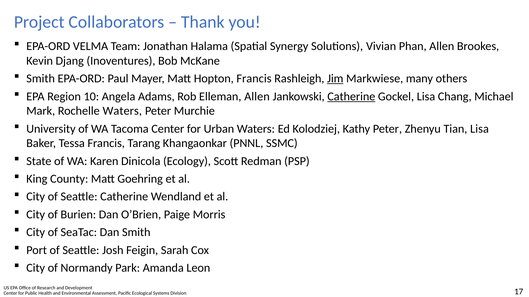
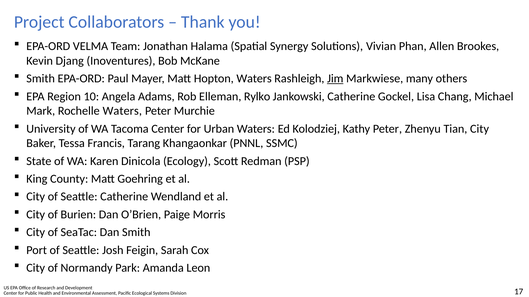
Hopton Francis: Francis -> Waters
Elleman Allen: Allen -> Rylko
Catherine at (351, 97) underline: present -> none
Tian Lisa: Lisa -> City
